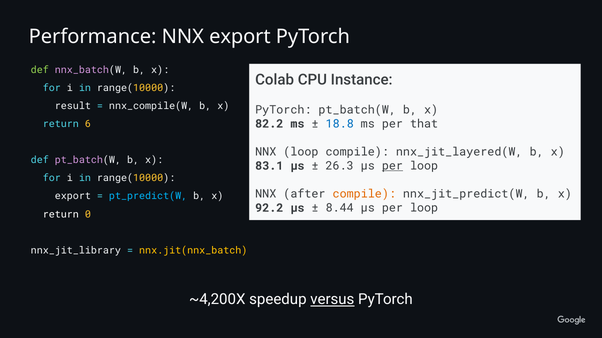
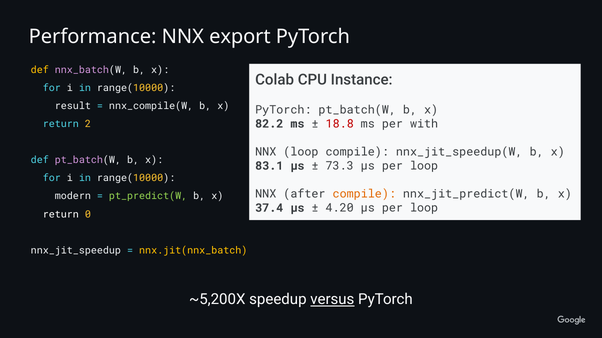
def at (40, 70) colour: light green -> yellow
18.8 colour: blue -> red
that: that -> with
6: 6 -> 2
nnx_jit_layered(W: nnx_jit_layered(W -> nnx_jit_speedup(W
26.3: 26.3 -> 73.3
per at (392, 166) underline: present -> none
export at (73, 197): export -> modern
pt_predict(W colour: light blue -> light green
92.2: 92.2 -> 37.4
8.44: 8.44 -> 4.20
nnx_jit_library: nnx_jit_library -> nnx_jit_speedup
~4,200X: ~4,200X -> ~5,200X
